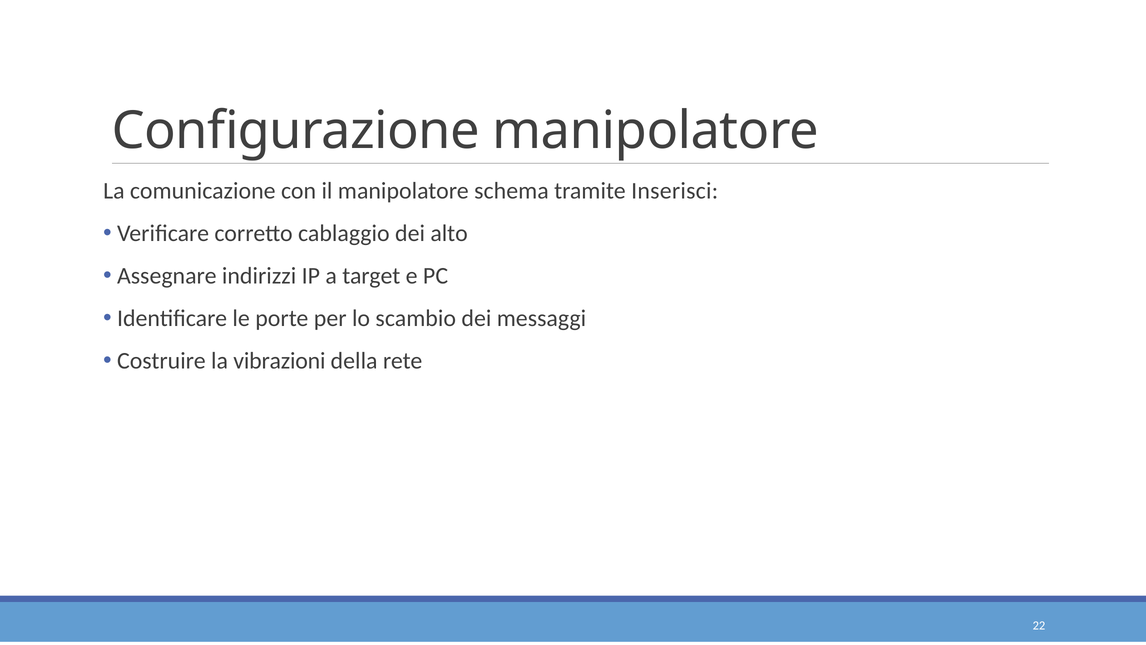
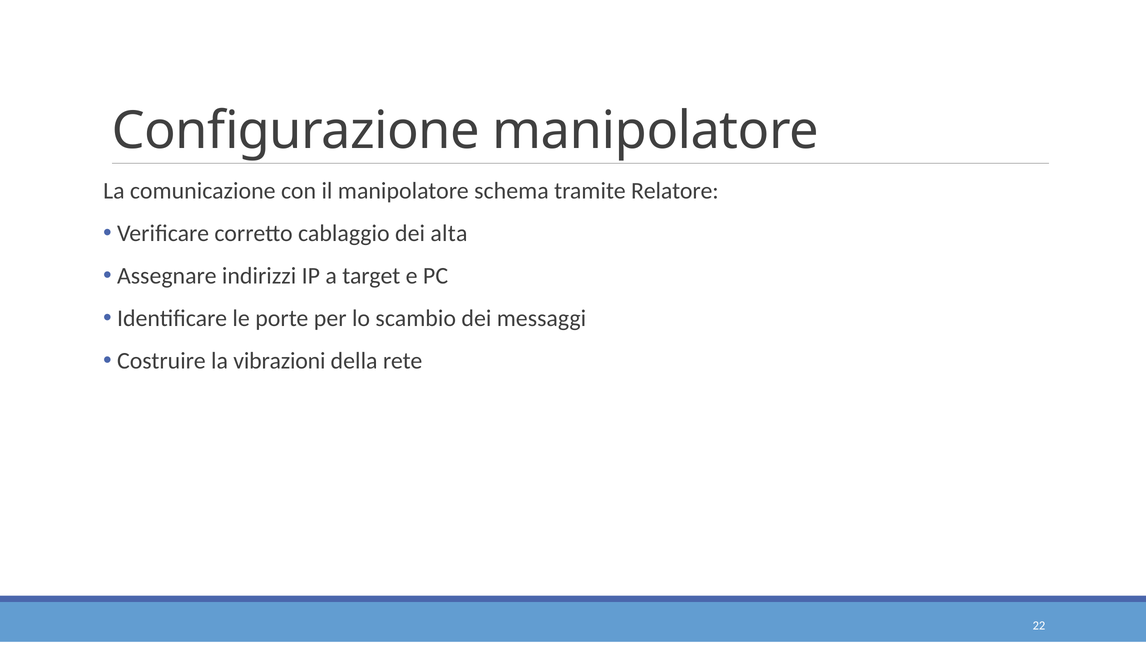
Inserisci: Inserisci -> Relatore
alto: alto -> alta
